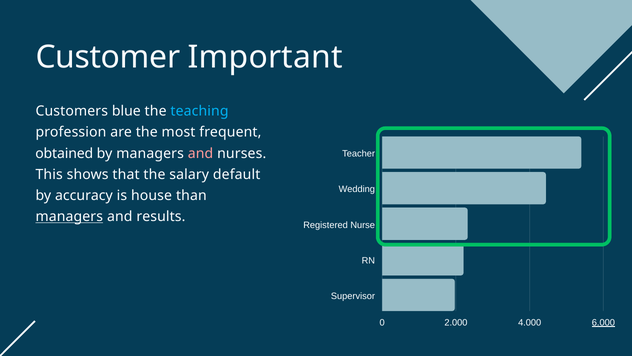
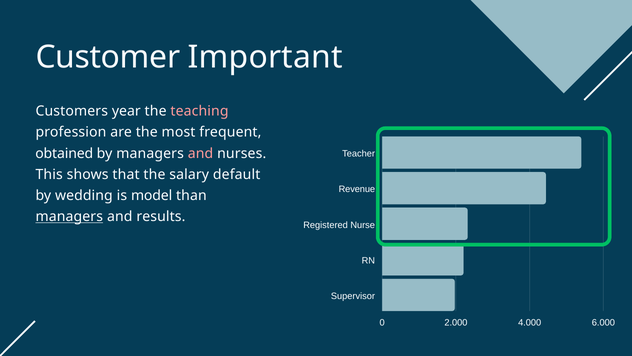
blue: blue -> year
teaching colour: light blue -> pink
Wedding: Wedding -> Revenue
accuracy: accuracy -> wedding
house: house -> model
6.000 underline: present -> none
